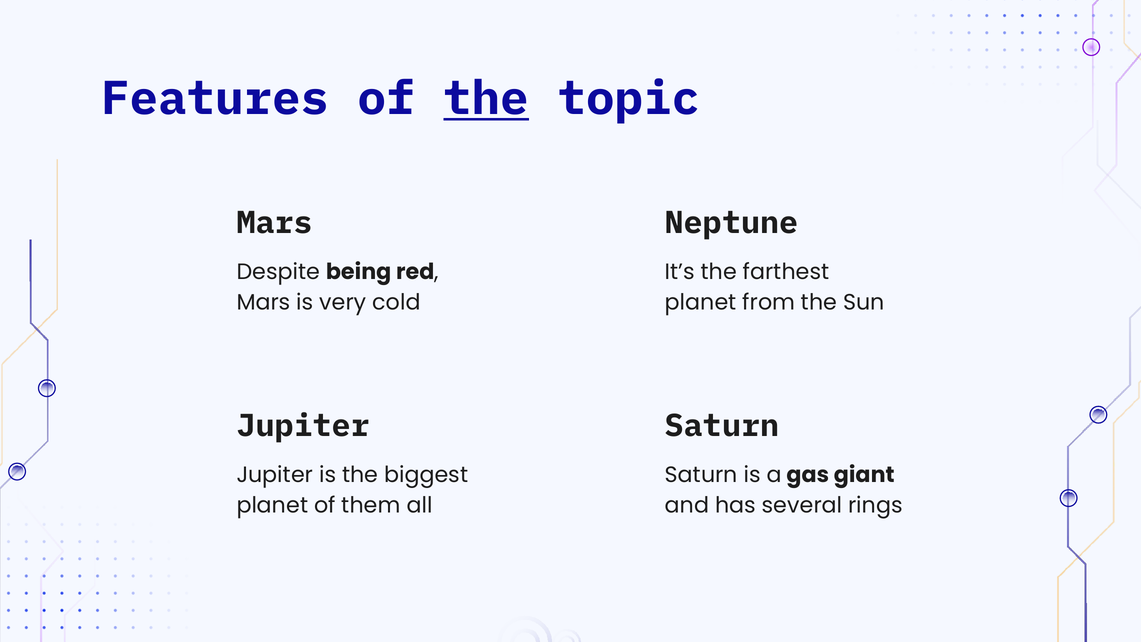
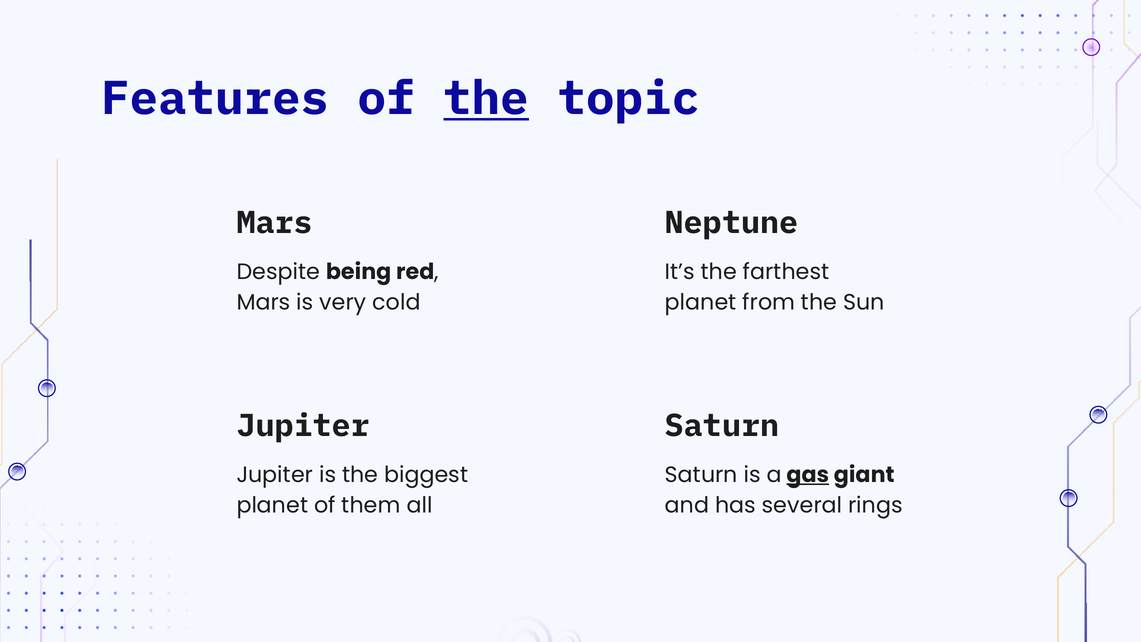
gas underline: none -> present
